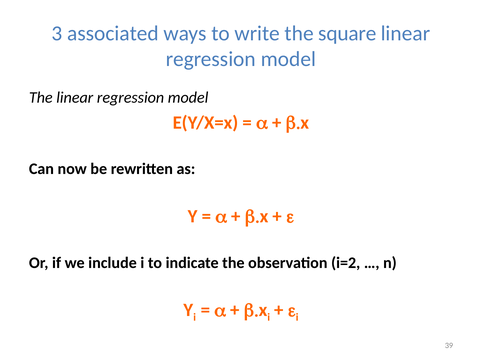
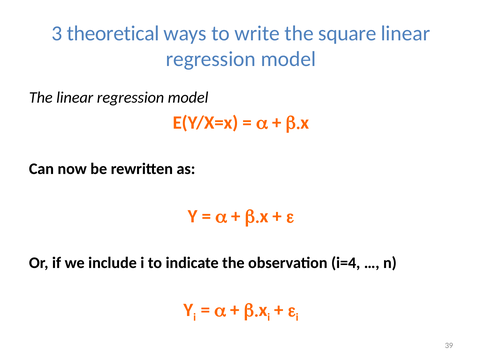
associated: associated -> theoretical
i=2: i=2 -> i=4
